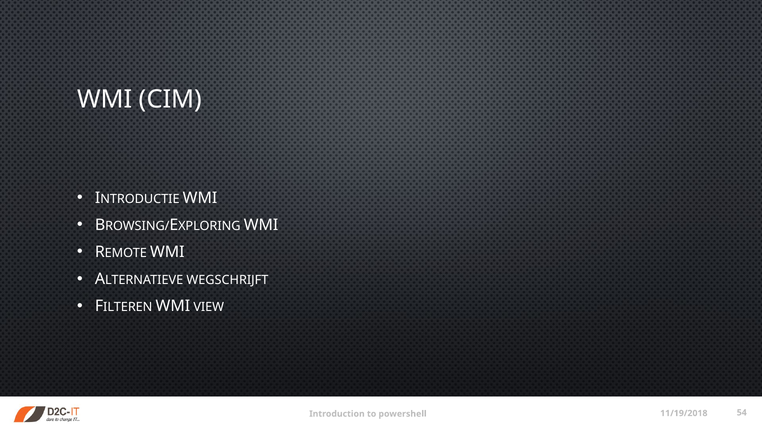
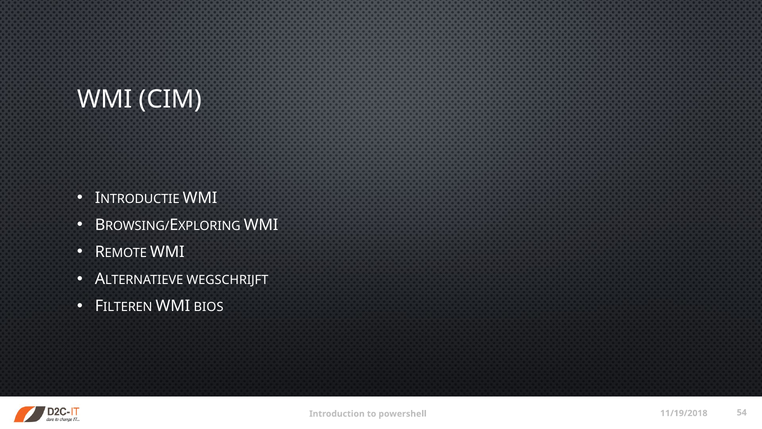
VIEW: VIEW -> BIOS
